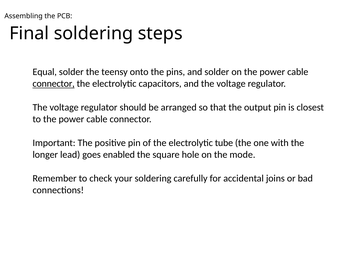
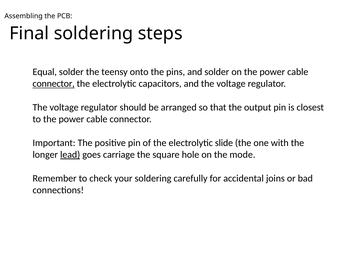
tube: tube -> slide
lead underline: none -> present
enabled: enabled -> carriage
